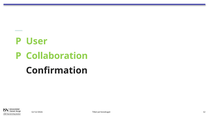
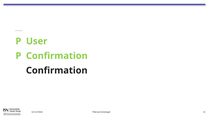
P Collaboration: Collaboration -> Confirmation
